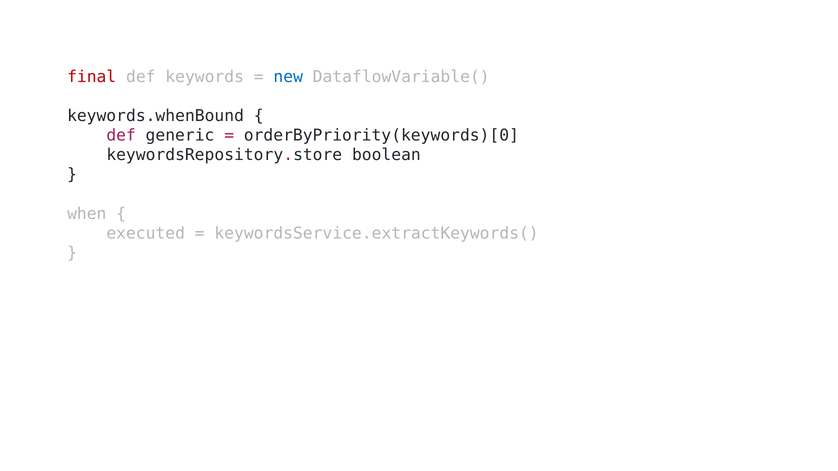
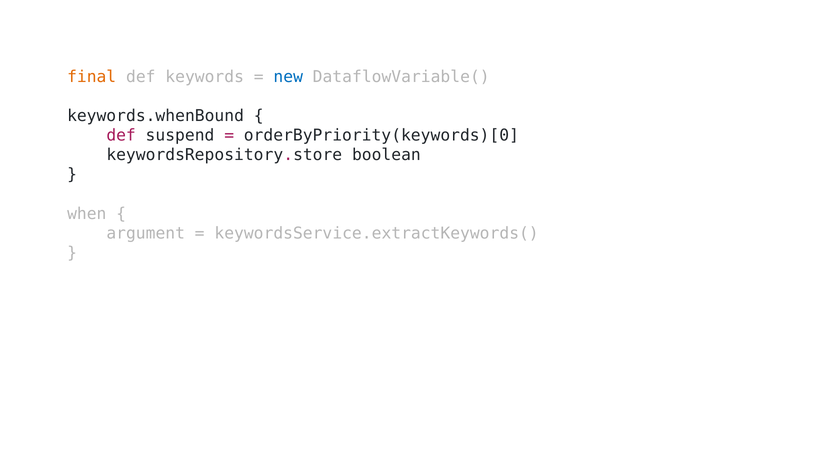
final colour: red -> orange
generic: generic -> suspend
executed: executed -> argument
